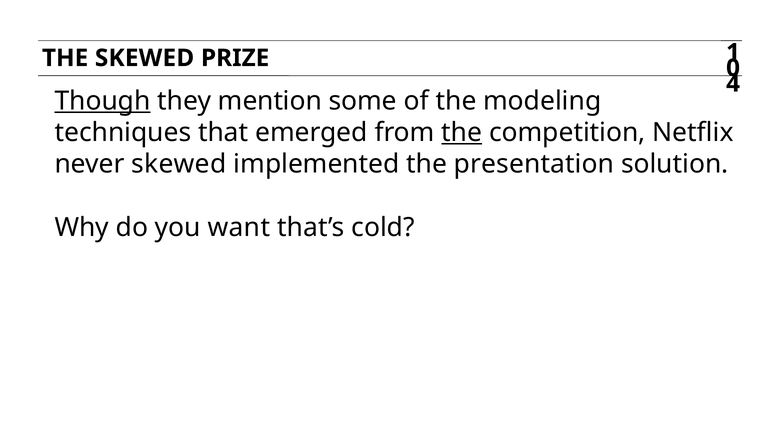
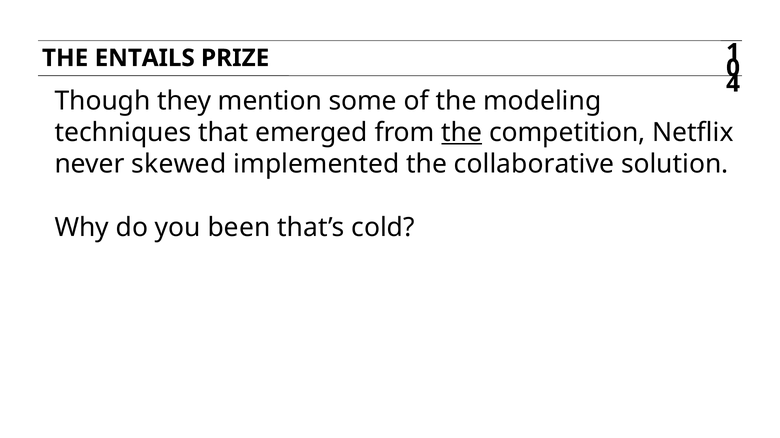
THE SKEWED: SKEWED -> ENTAILS
Though underline: present -> none
presentation: presentation -> collaborative
want: want -> been
